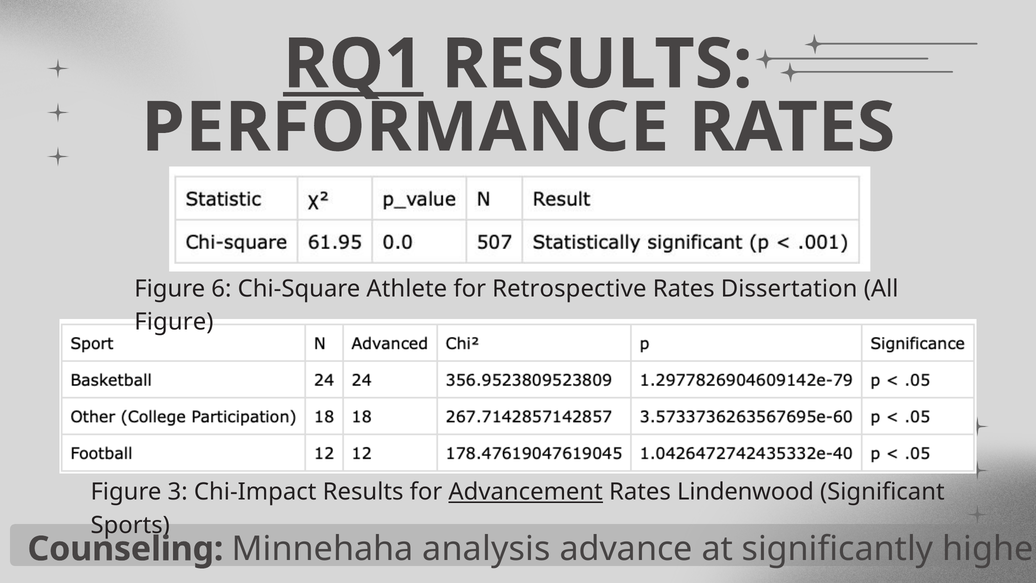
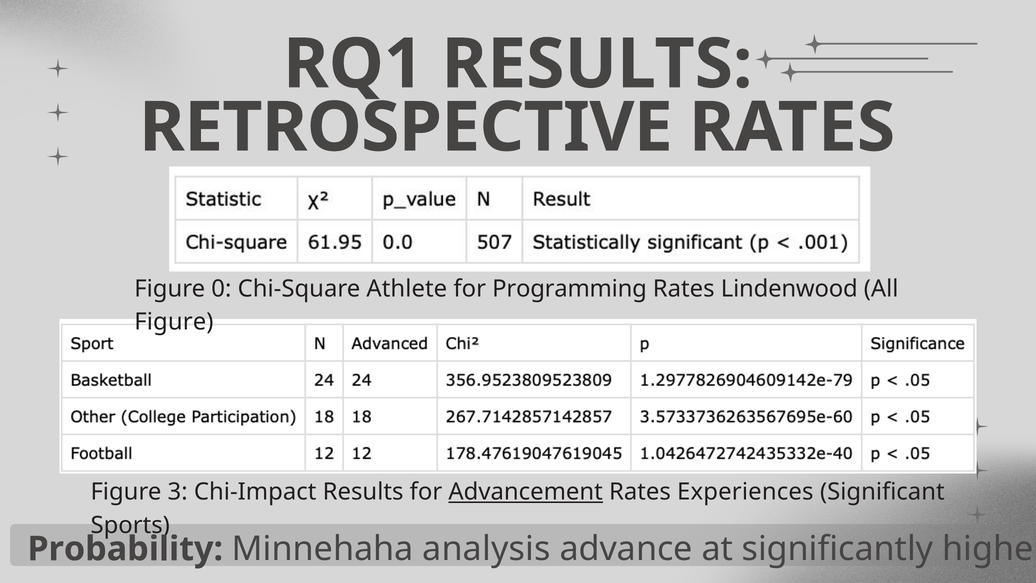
RQ1 underline: present -> none
PERFORMANCE: PERFORMANCE -> RETROSPECTIVE
6: 6 -> 0
Retrospective: Retrospective -> Programming
Dissertation: Dissertation -> Lindenwood
Lindenwood: Lindenwood -> Experiences
Counseling: Counseling -> Probability
